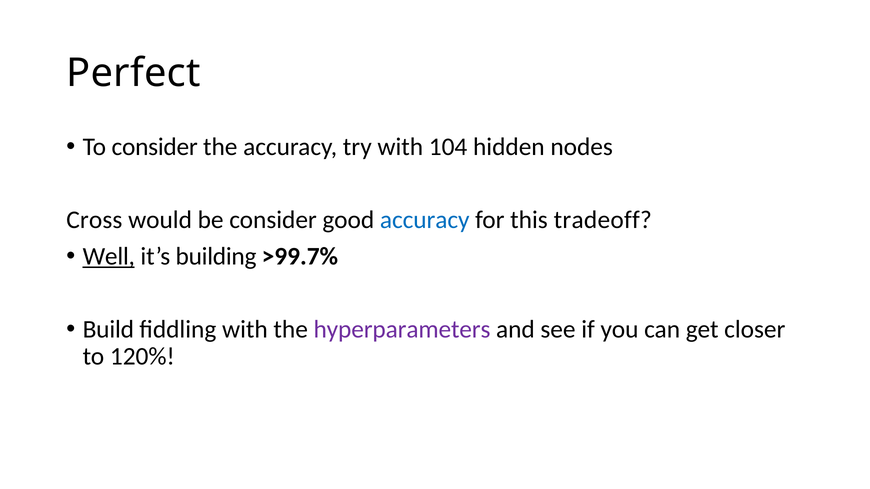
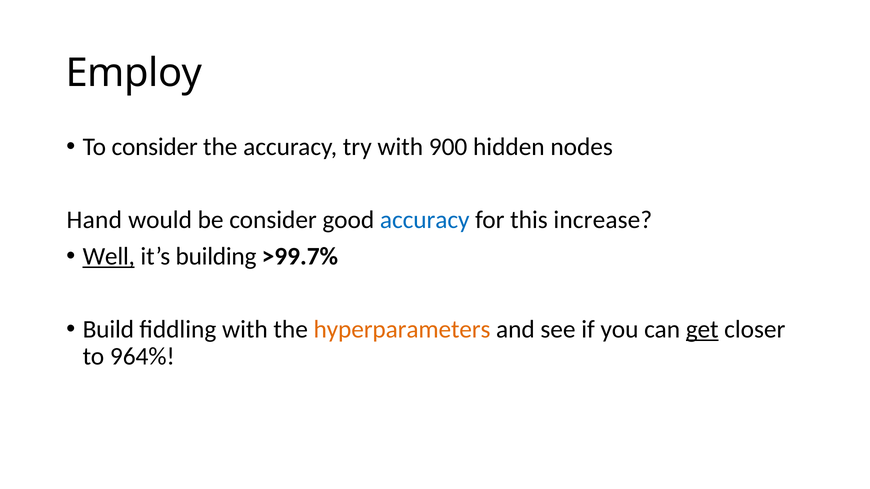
Perfect: Perfect -> Employ
104: 104 -> 900
Cross: Cross -> Hand
tradeoff: tradeoff -> increase
hyperparameters colour: purple -> orange
get underline: none -> present
120%: 120% -> 964%
